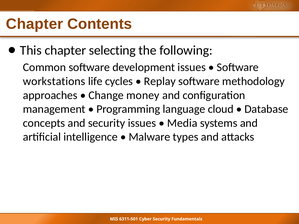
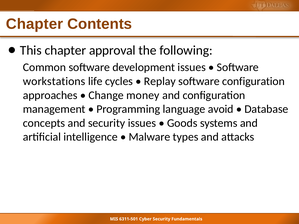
selecting: selecting -> approval
software methodology: methodology -> configuration
cloud: cloud -> avoid
Media: Media -> Goods
